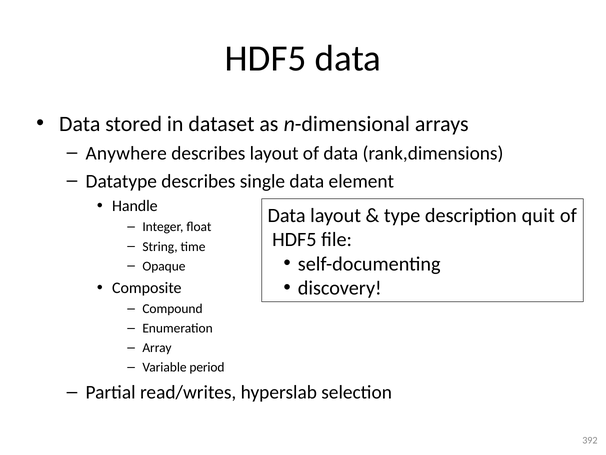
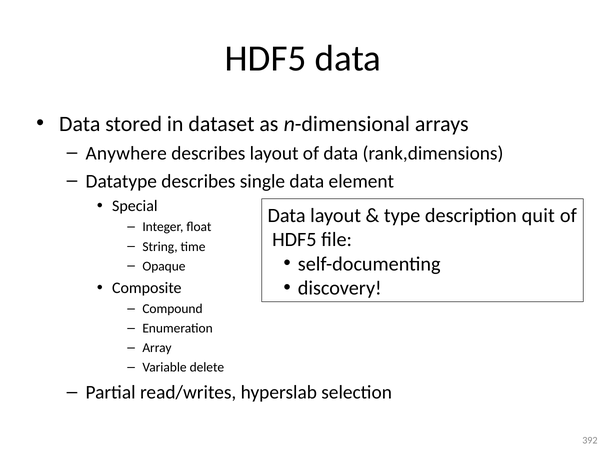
Handle: Handle -> Special
period: period -> delete
